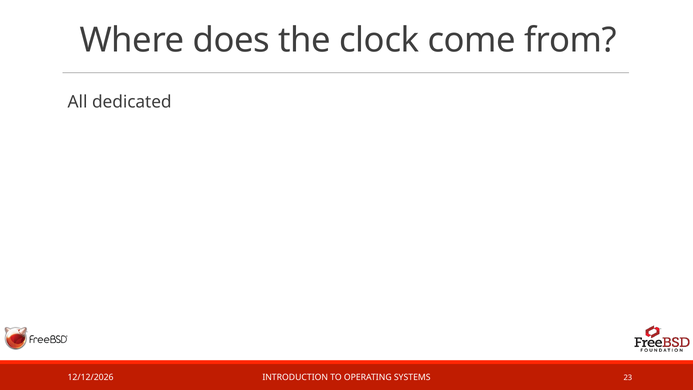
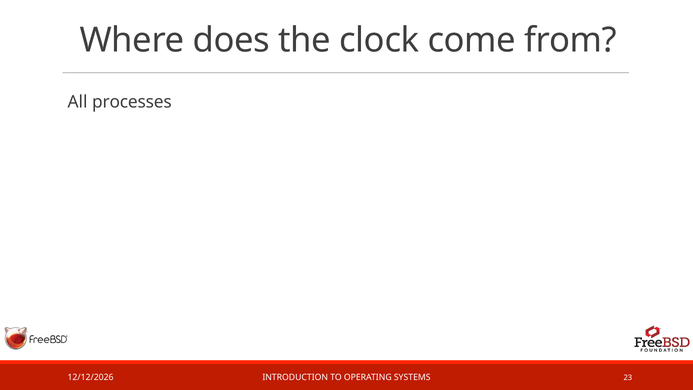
dedicated: dedicated -> processes
